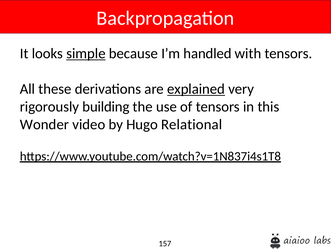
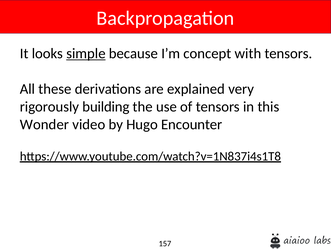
handled: handled -> concept
explained underline: present -> none
Relational: Relational -> Encounter
